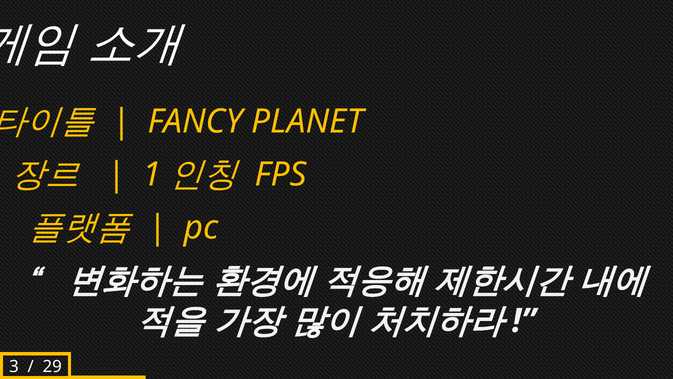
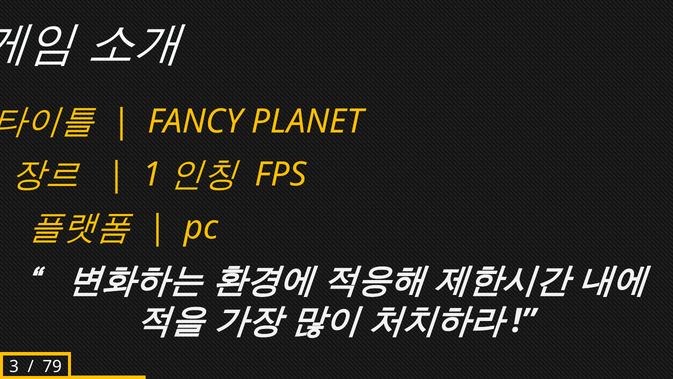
29: 29 -> 79
